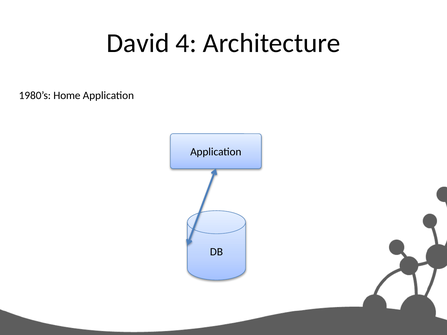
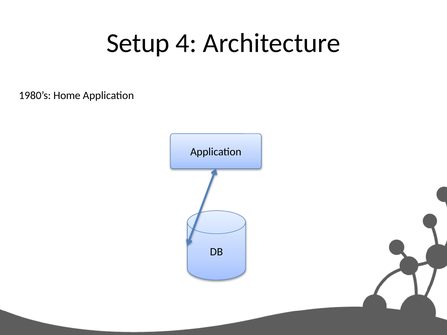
David: David -> Setup
